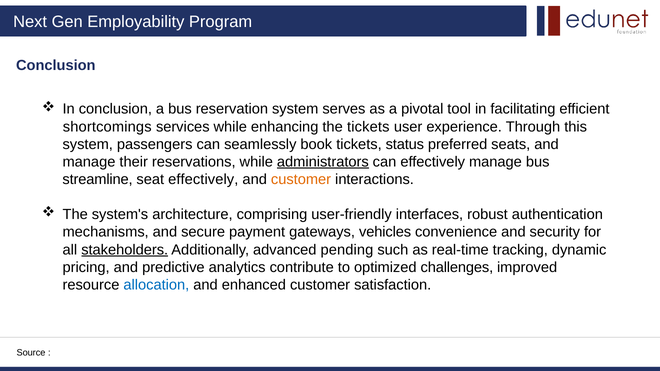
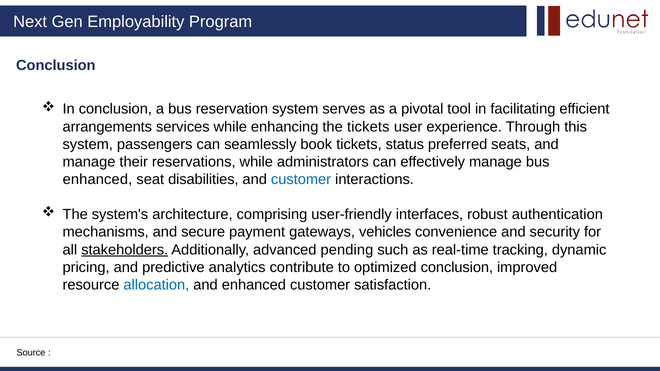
shortcomings: shortcomings -> arrangements
administrators underline: present -> none
streamline at (98, 180): streamline -> enhanced
seat effectively: effectively -> disabilities
customer at (301, 180) colour: orange -> blue
optimized challenges: challenges -> conclusion
